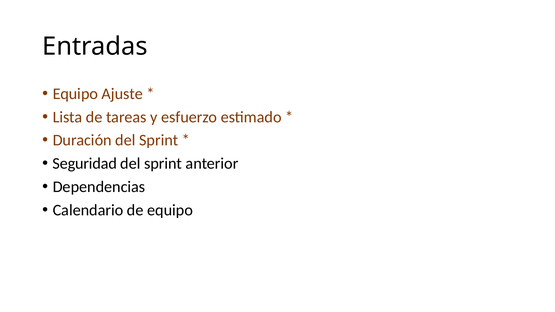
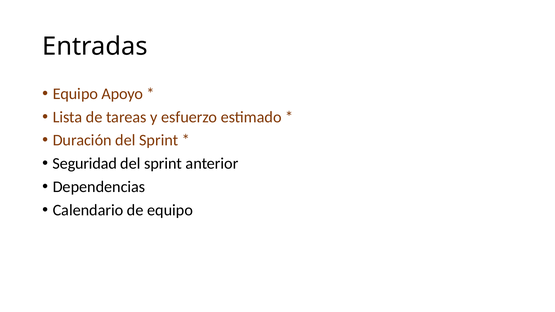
Ajuste: Ajuste -> Apoyo
